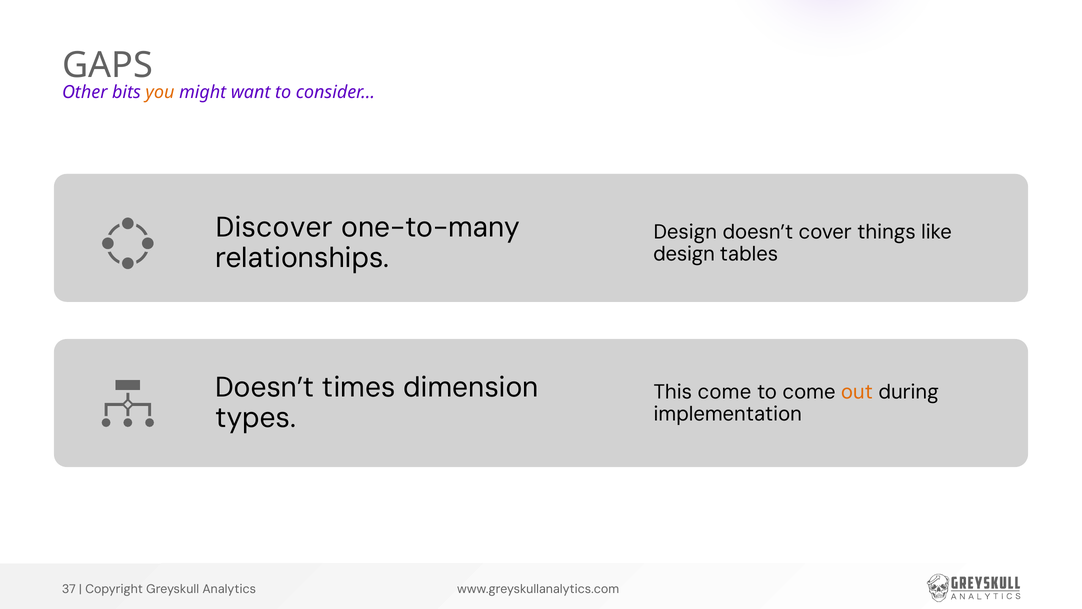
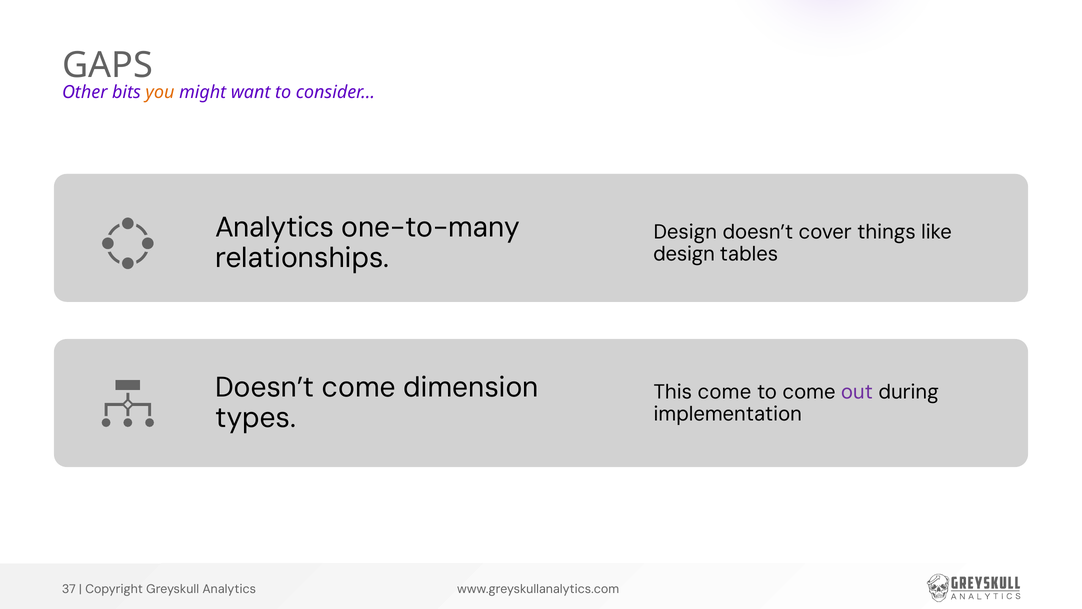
Discover at (274, 227): Discover -> Analytics
Doesn’t times: times -> come
out colour: orange -> purple
